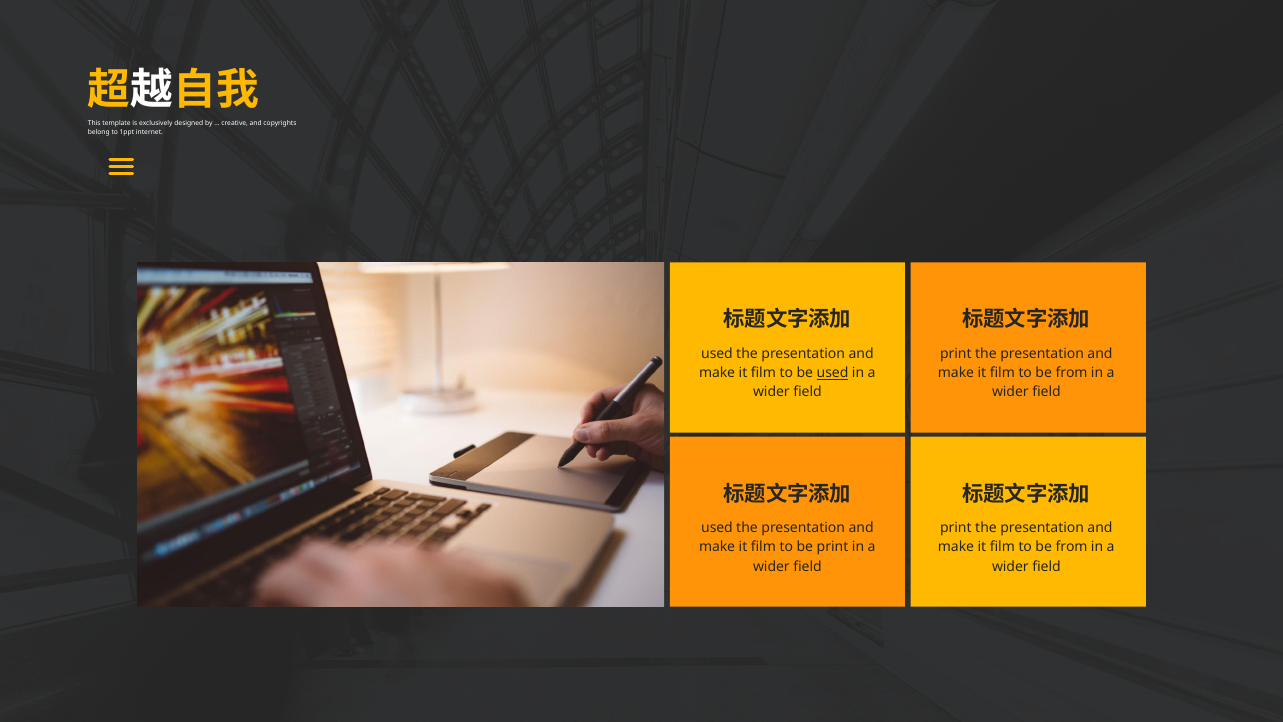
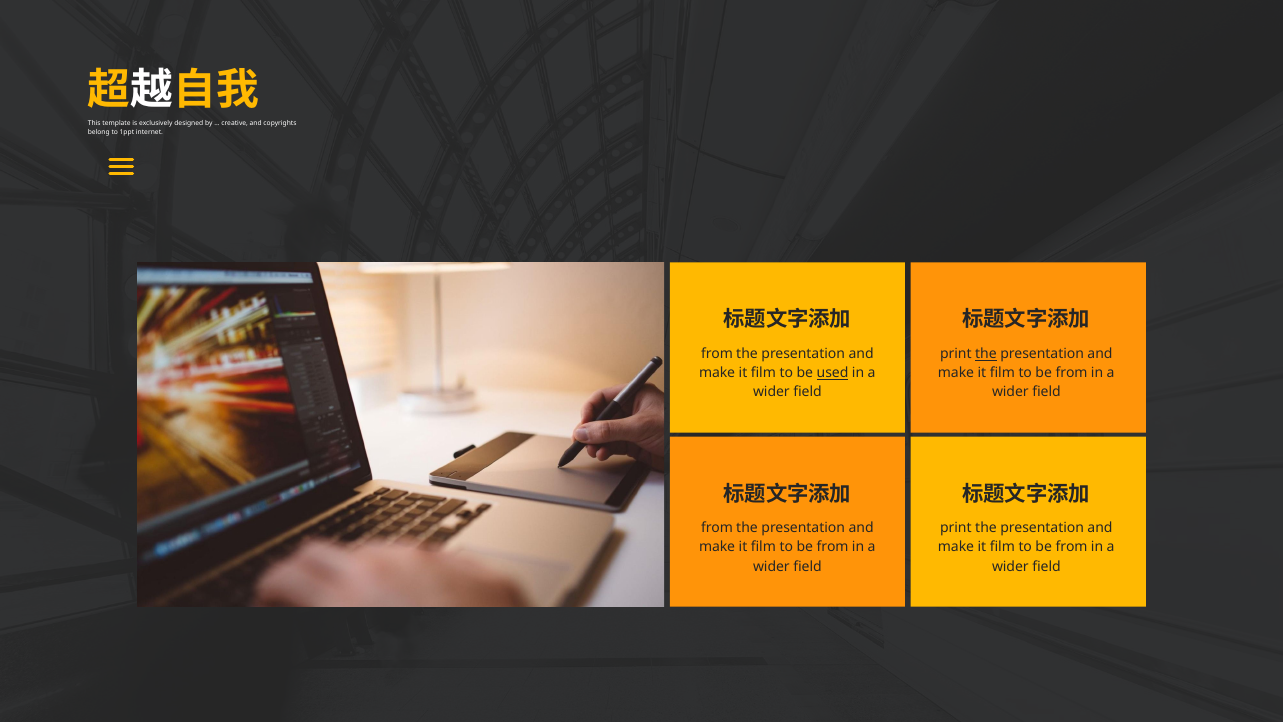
used at (717, 354): used -> from
the at (986, 354) underline: none -> present
used at (717, 528): used -> from
print at (833, 547): print -> from
